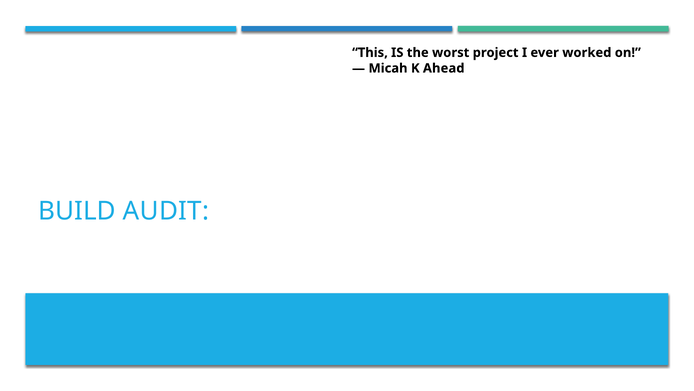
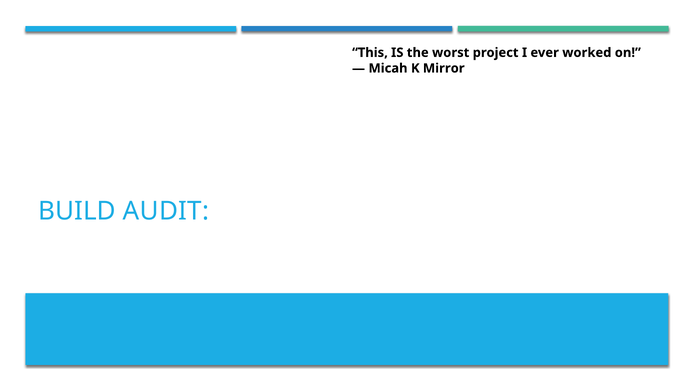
Ahead: Ahead -> Mirror
